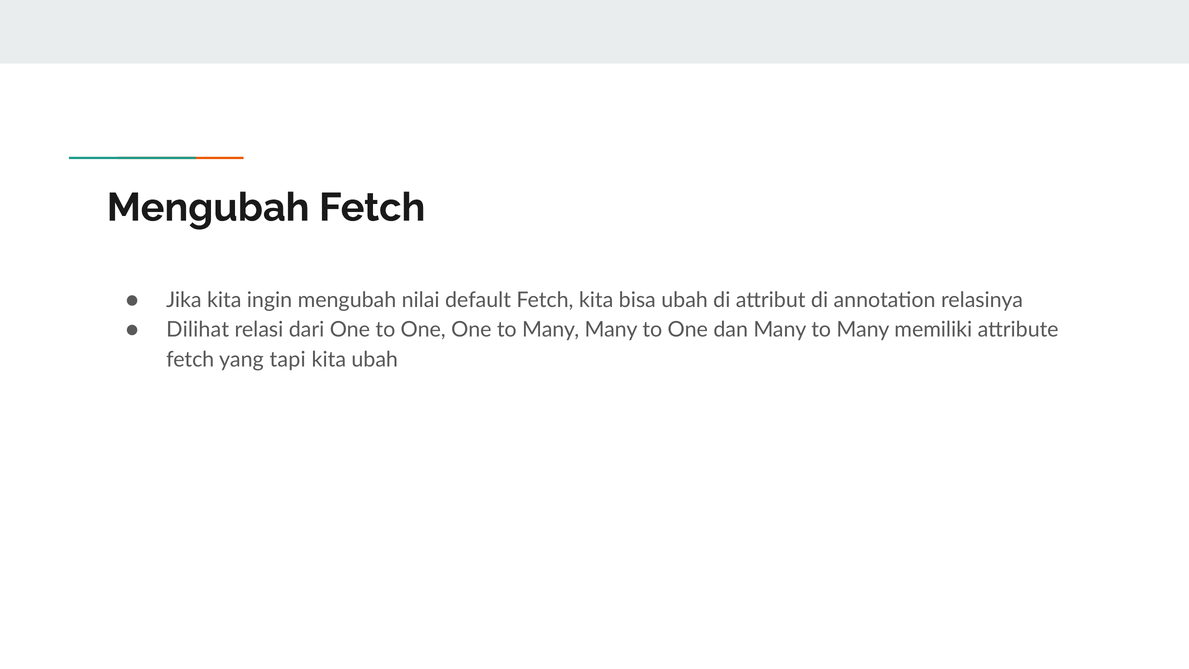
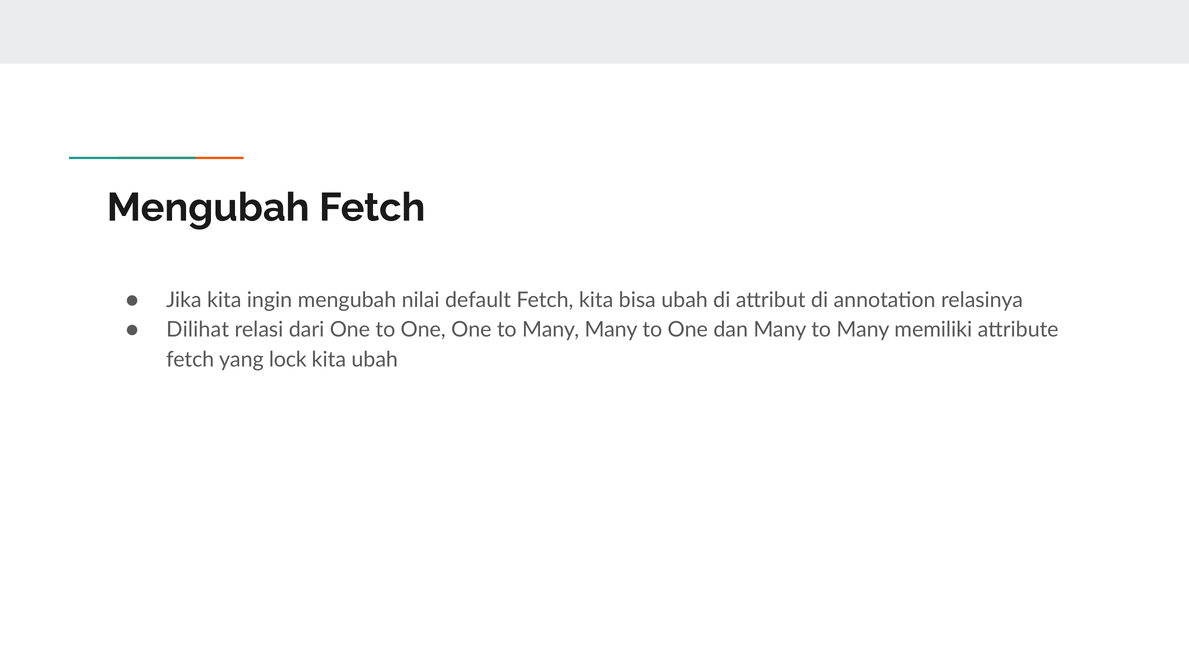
tapi: tapi -> lock
